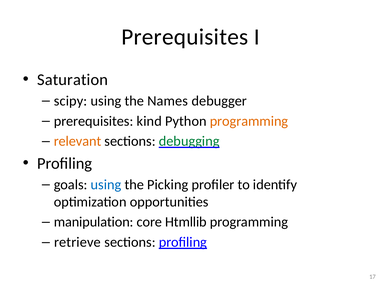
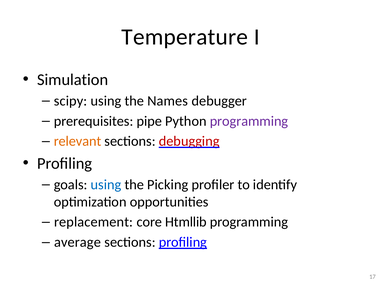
Prerequisites at (185, 37): Prerequisites -> Temperature
Saturation: Saturation -> Simulation
kind: kind -> pipe
programming at (249, 121) colour: orange -> purple
debugging colour: green -> red
manipulation: manipulation -> replacement
retrieve: retrieve -> average
